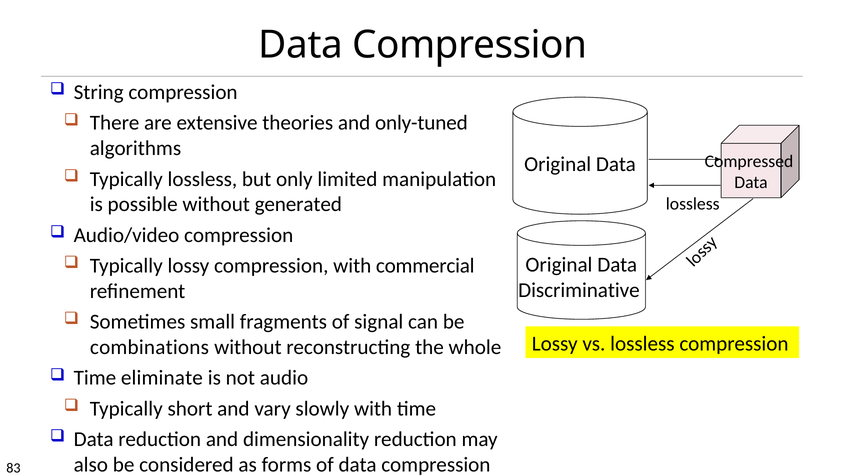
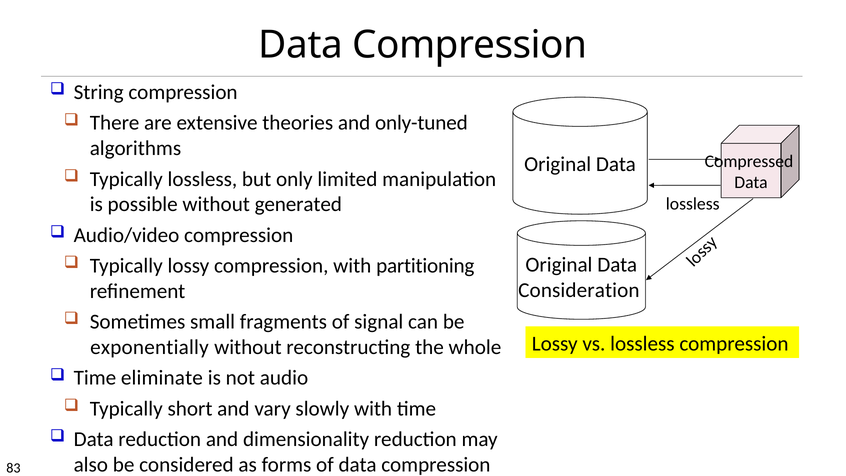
commercial: commercial -> partitioning
Discriminative: Discriminative -> Consideration
combinations: combinations -> exponentially
